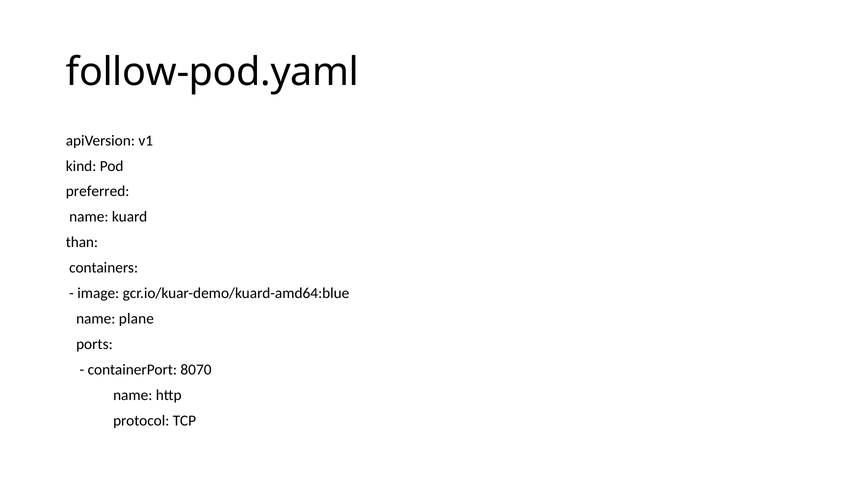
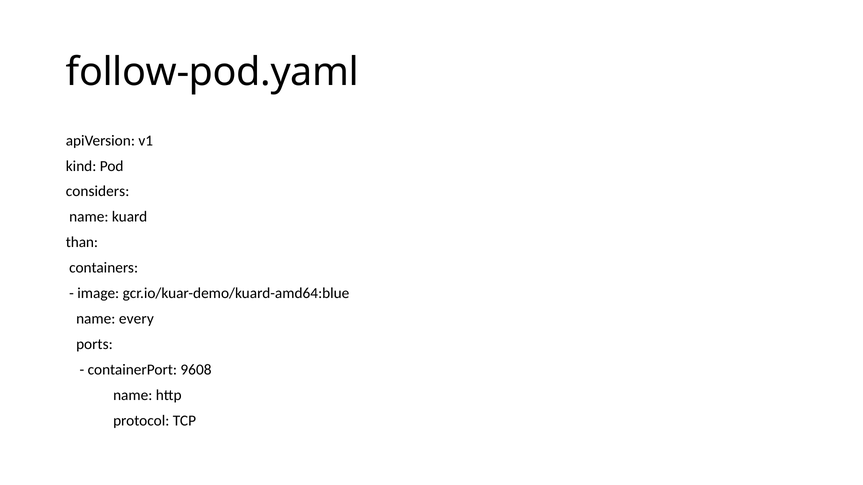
preferred: preferred -> considers
plane: plane -> every
8070: 8070 -> 9608
